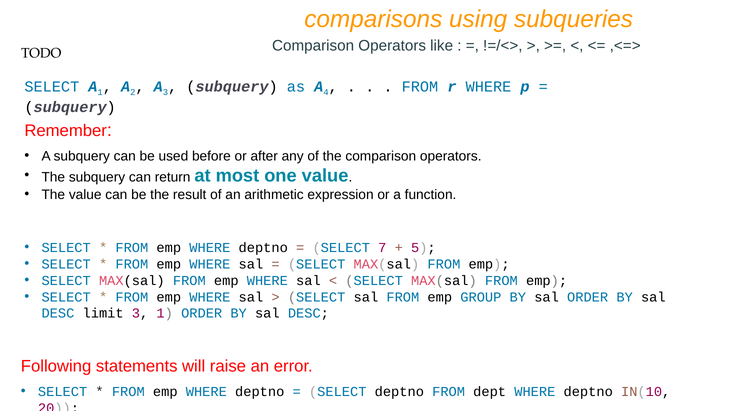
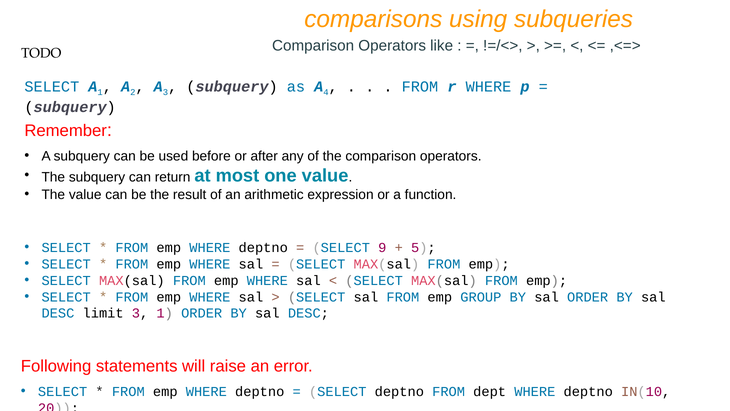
7: 7 -> 9
